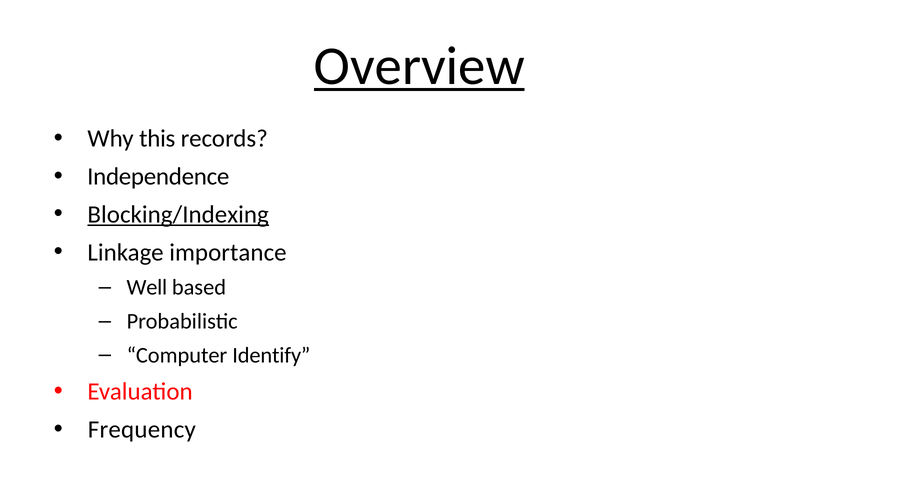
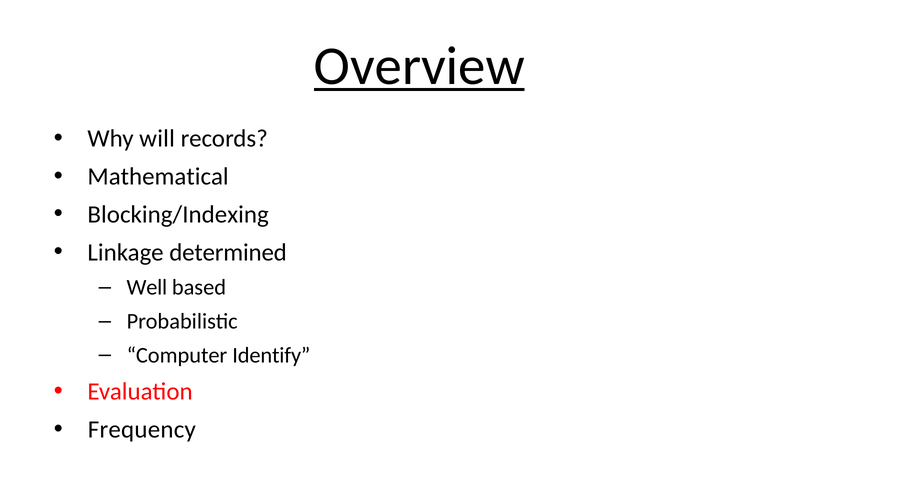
this: this -> will
Independence: Independence -> Mathematical
Blocking/Indexing underline: present -> none
importance: importance -> determined
